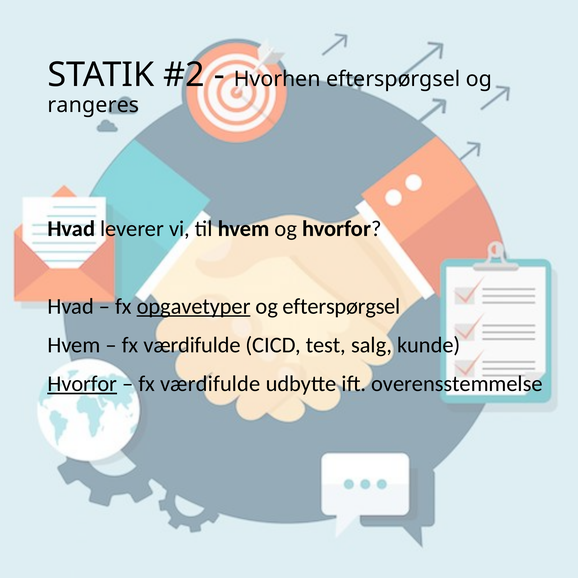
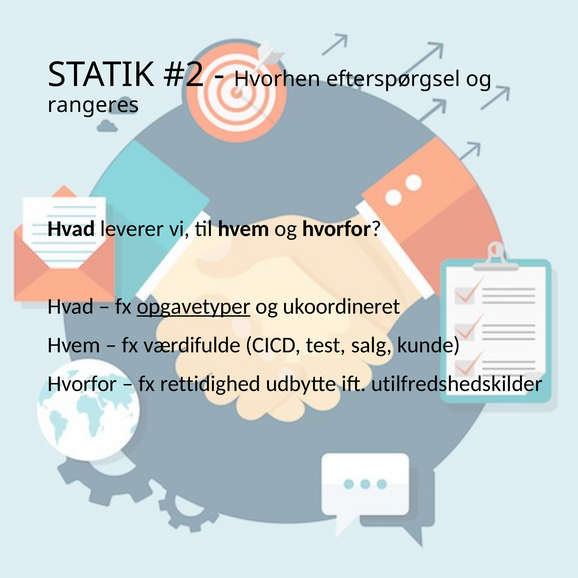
og efterspørgsel: efterspørgsel -> ukoordineret
Hvorfor at (82, 384) underline: present -> none
værdifulde at (210, 384): værdifulde -> rettidighed
overensstemmelse: overensstemmelse -> utilfredshedskilder
